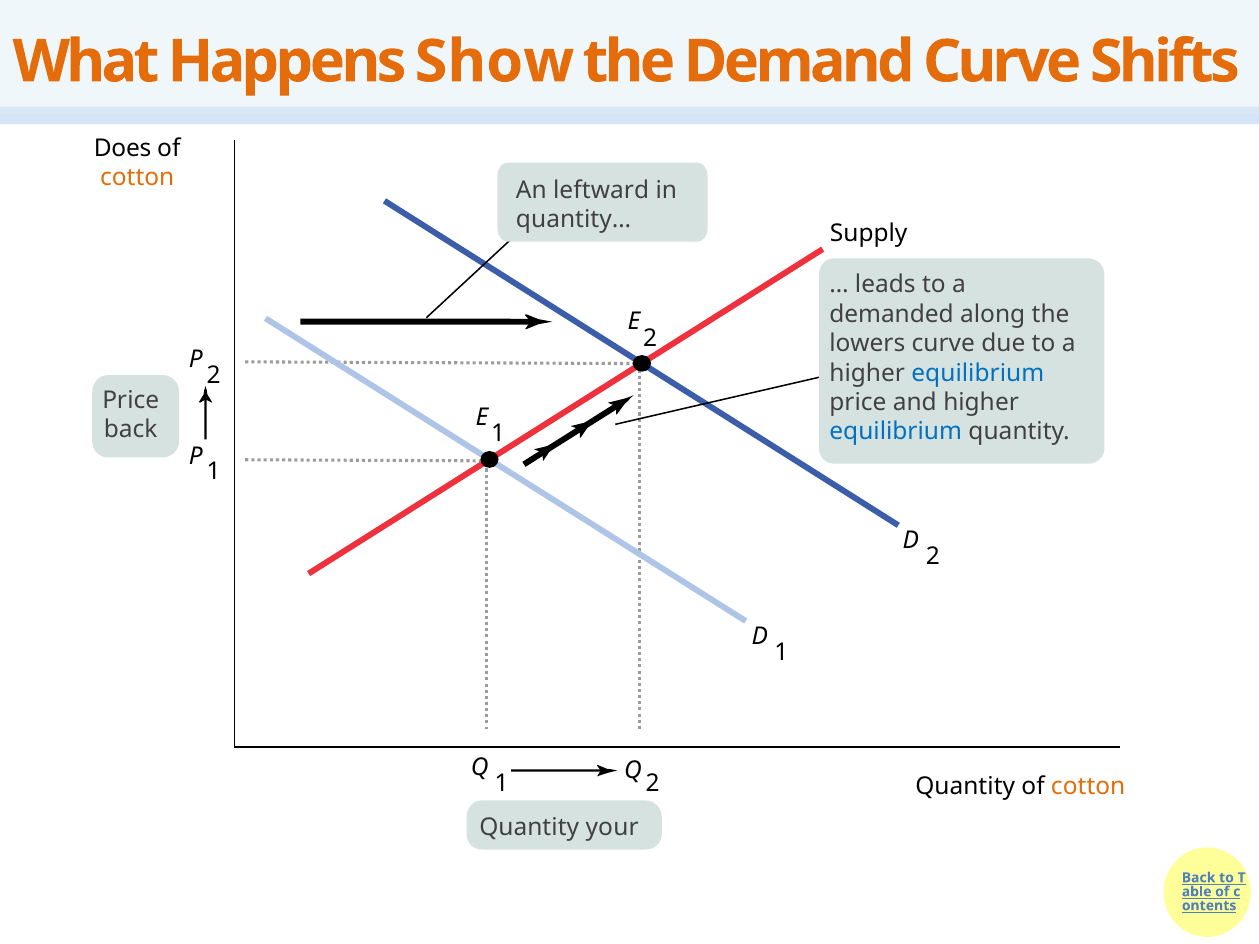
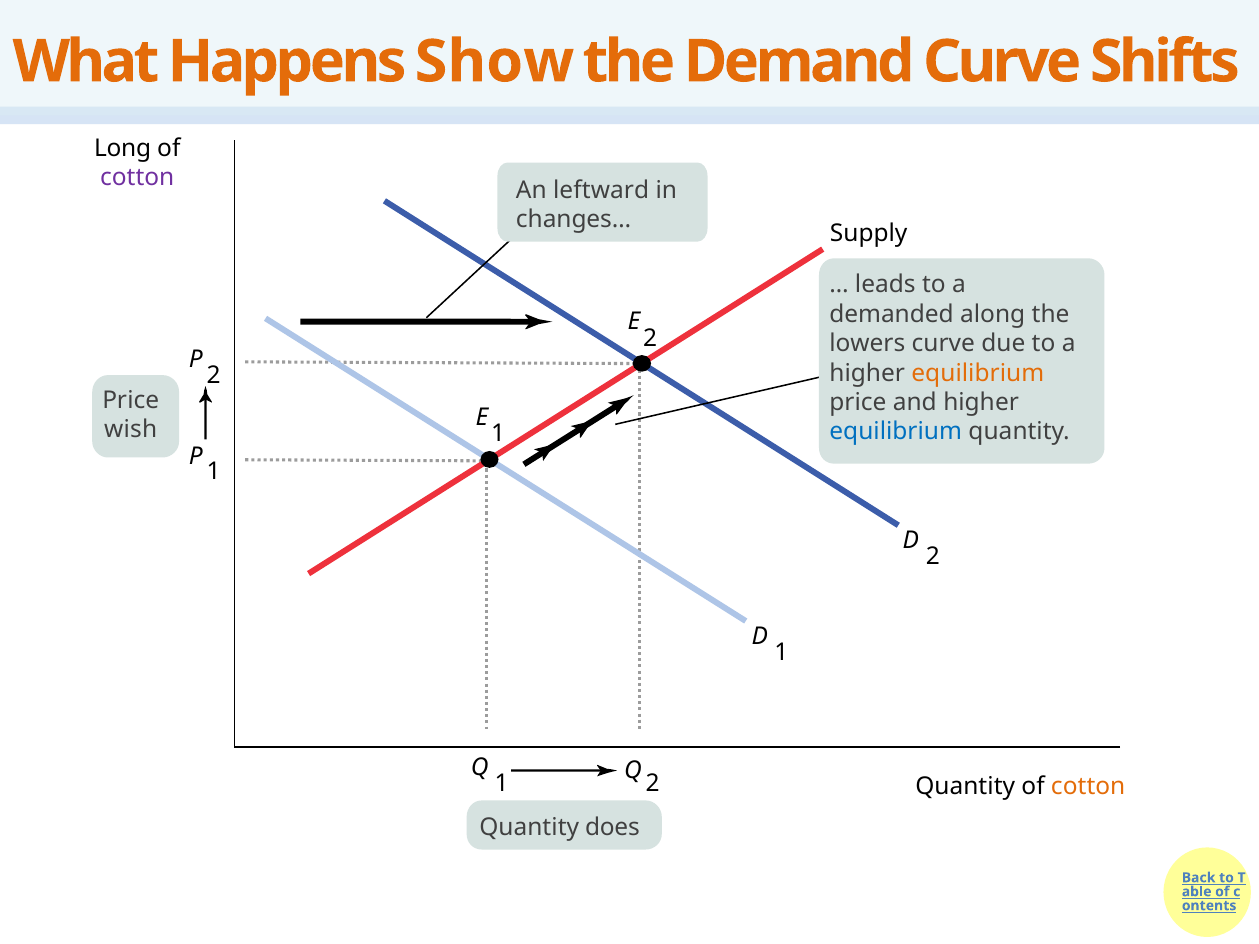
Does: Does -> Long
cotton at (137, 178) colour: orange -> purple
quantity…: quantity… -> changes…
equilibrium at (978, 373) colour: blue -> orange
back at (131, 430): back -> wish
your: your -> does
